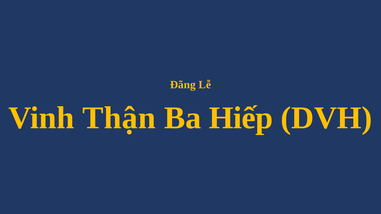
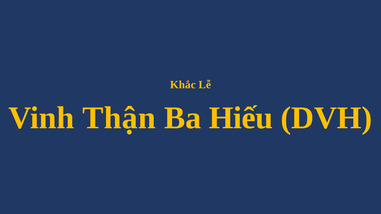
Đãng: Đãng -> Khắc
Hiếp: Hiếp -> Hiếu
